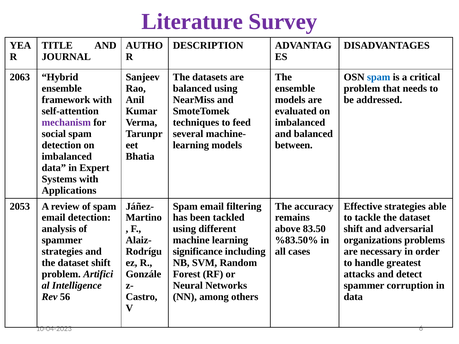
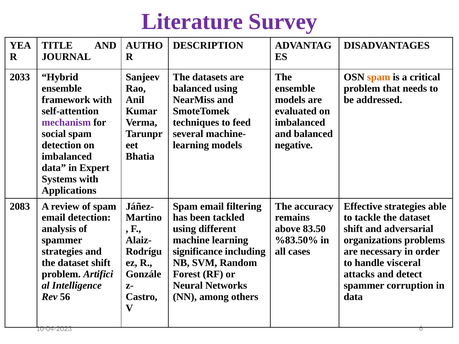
2063: 2063 -> 2033
spam at (379, 77) colour: blue -> orange
between: between -> negative
2053: 2053 -> 2083
greatest: greatest -> visceral
